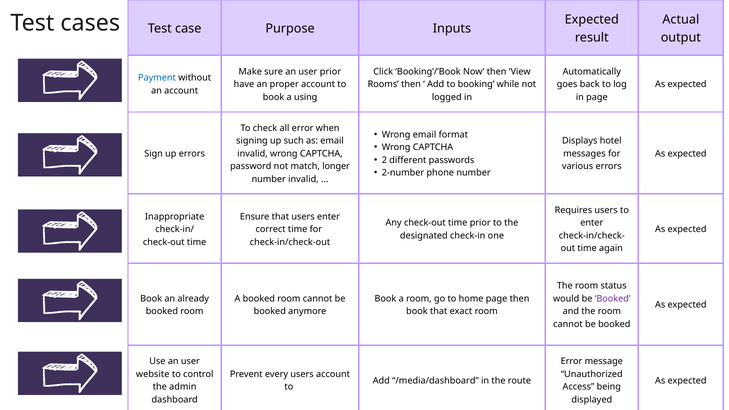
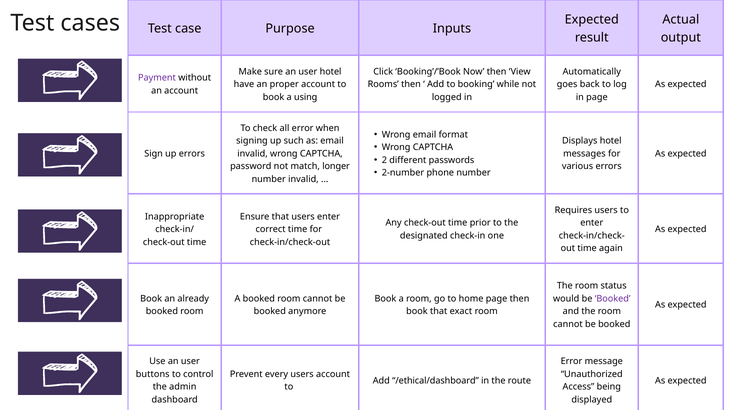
user prior: prior -> hotel
Payment colour: blue -> purple
website: website -> buttons
/media/dashboard: /media/dashboard -> /ethical/dashboard
